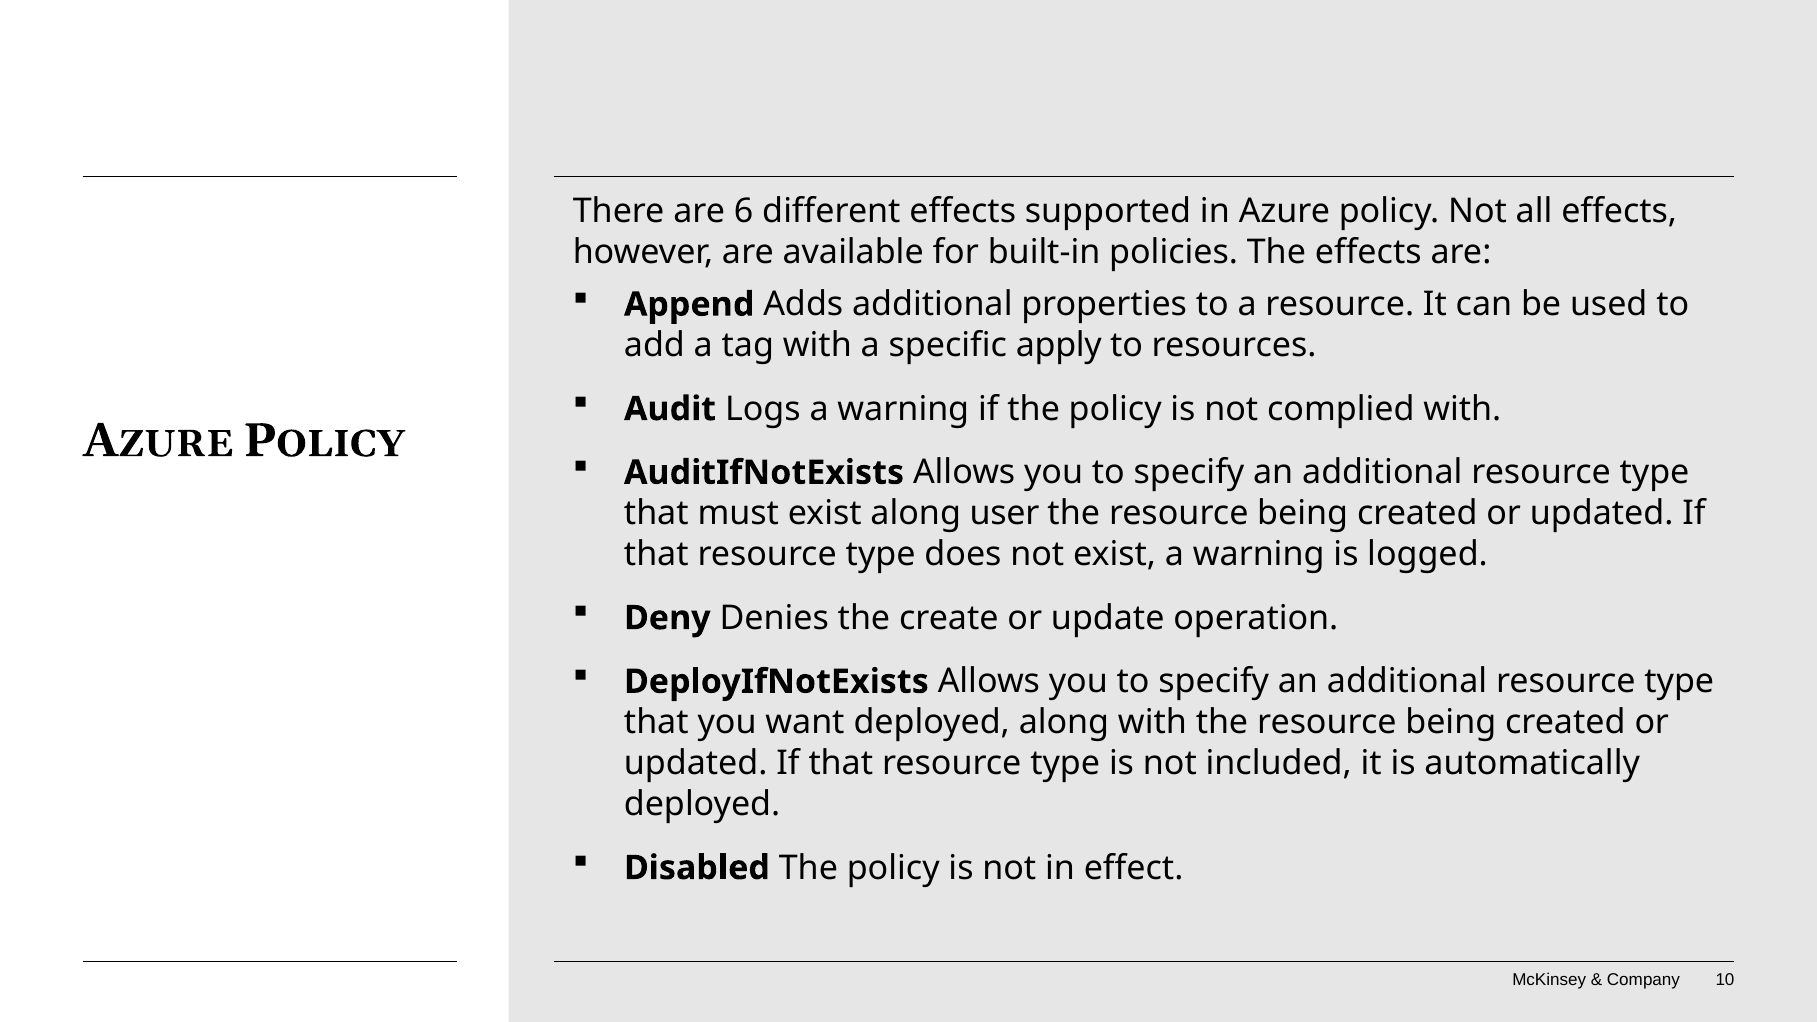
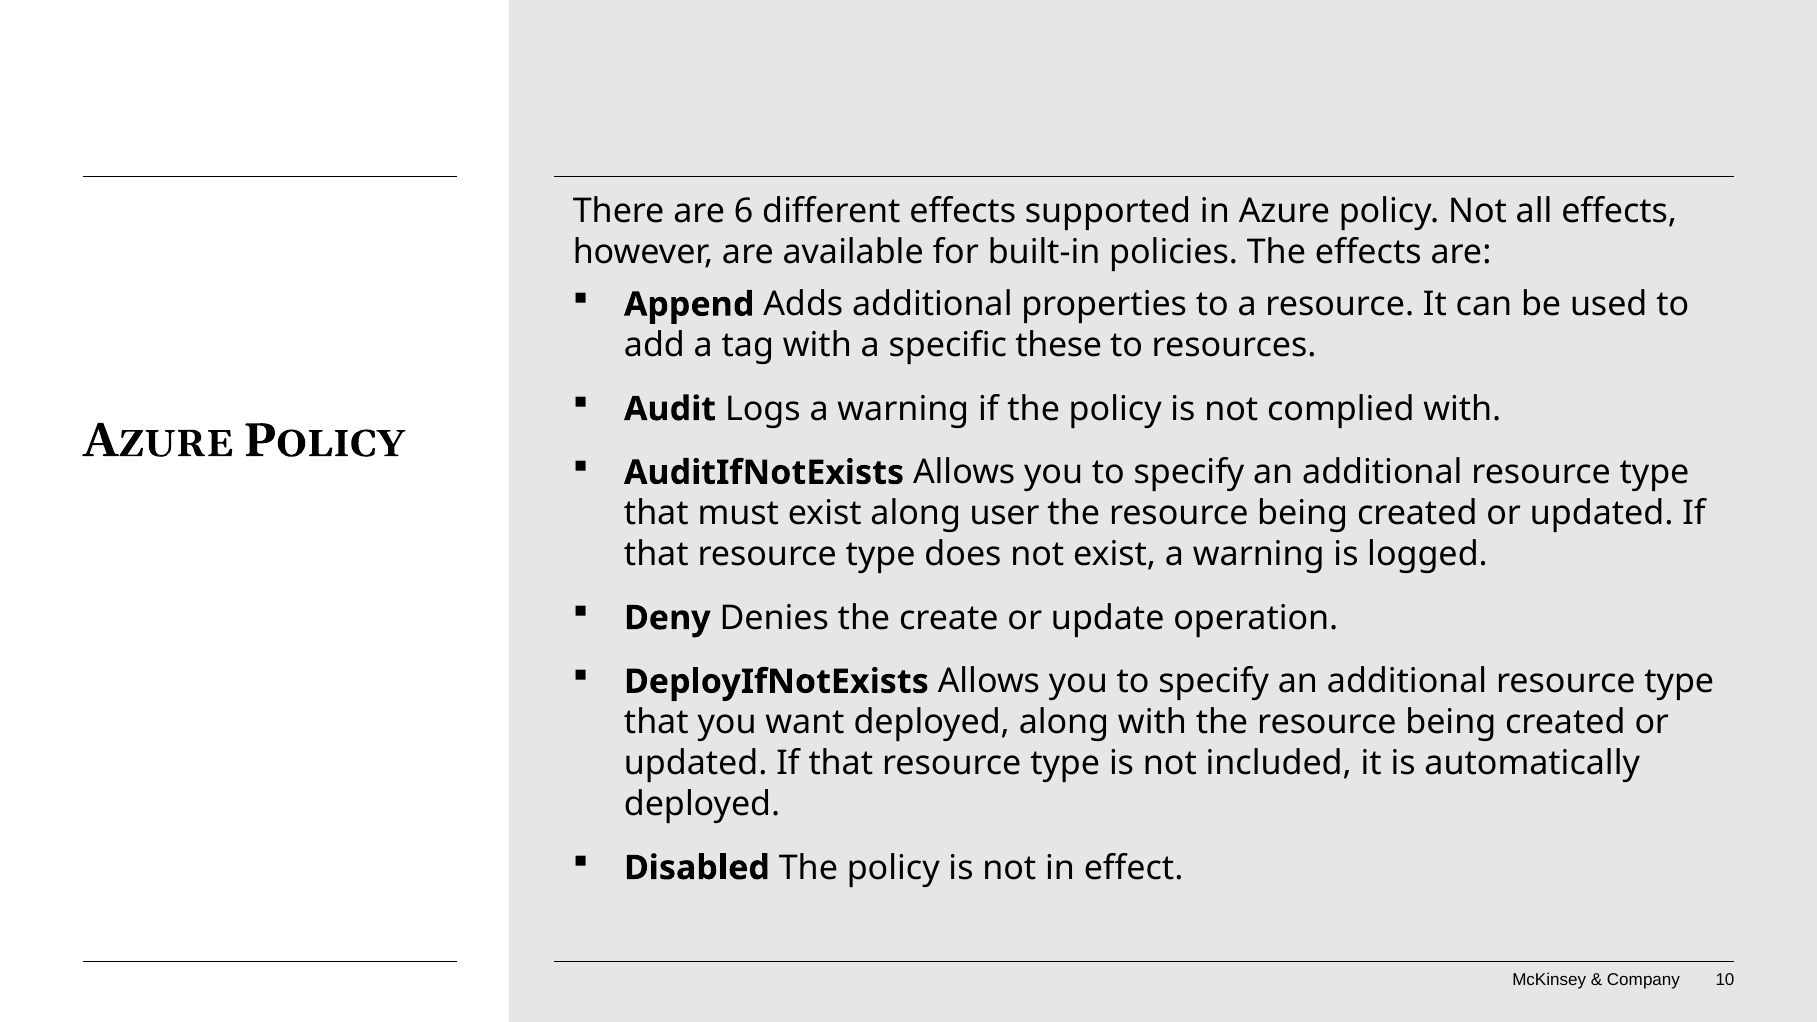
apply: apply -> these
